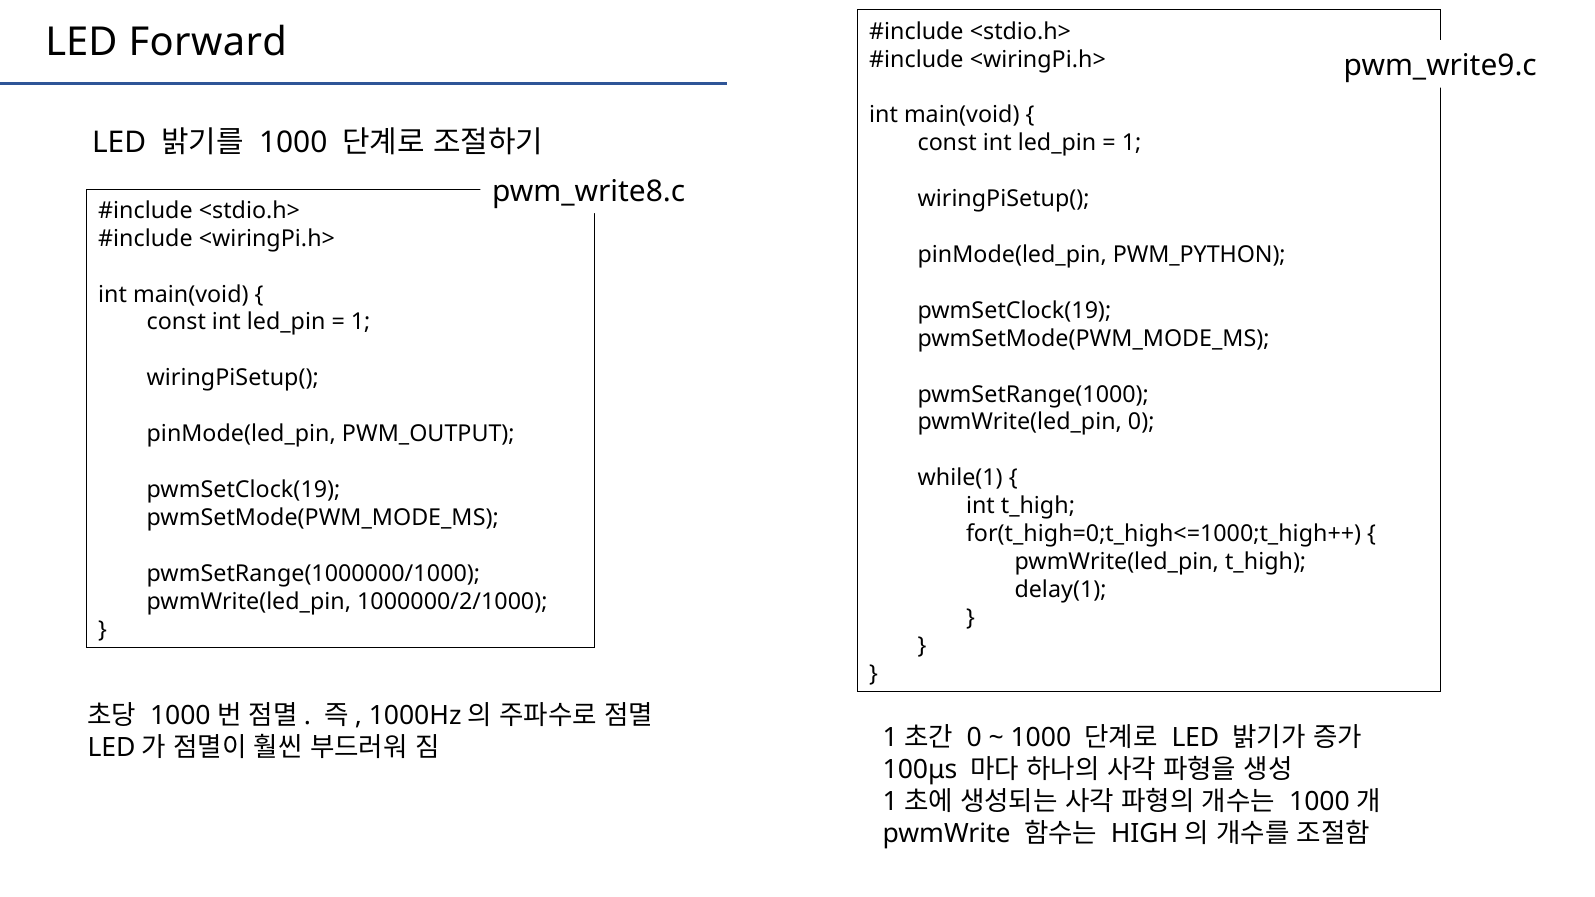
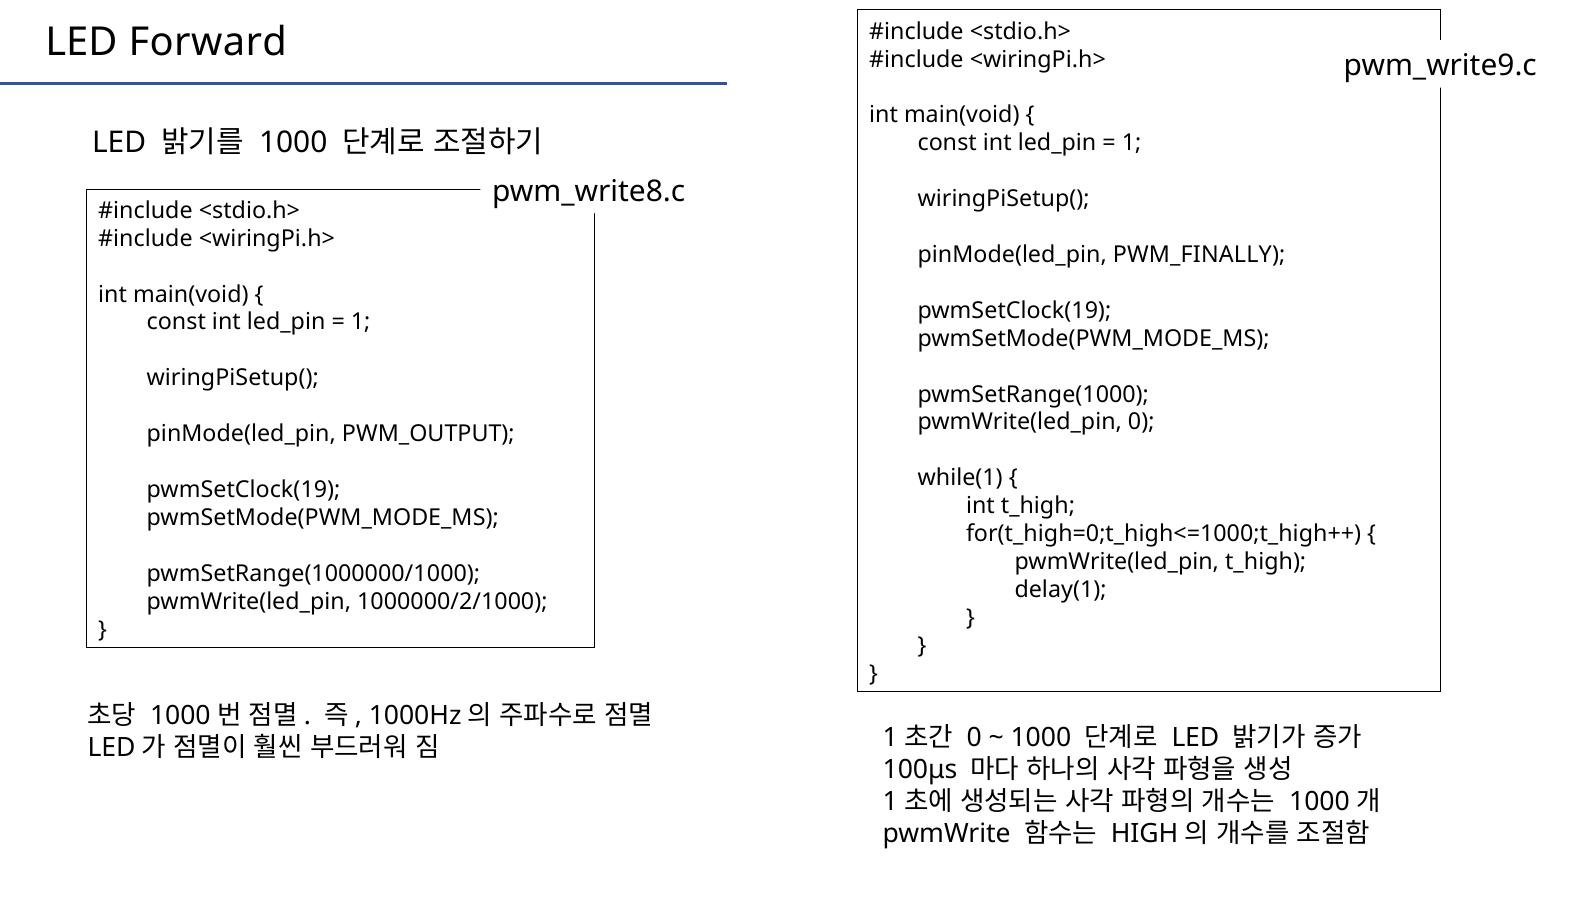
PWM_PYTHON: PWM_PYTHON -> PWM_FINALLY
